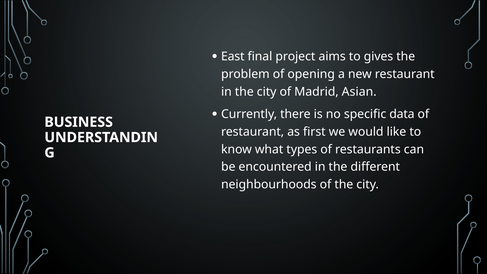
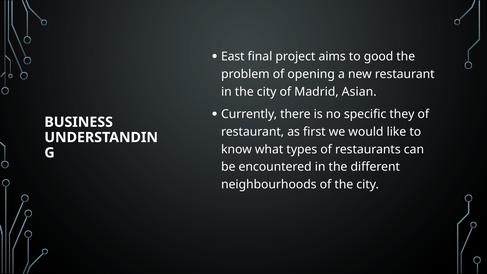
gives: gives -> good
data: data -> they
